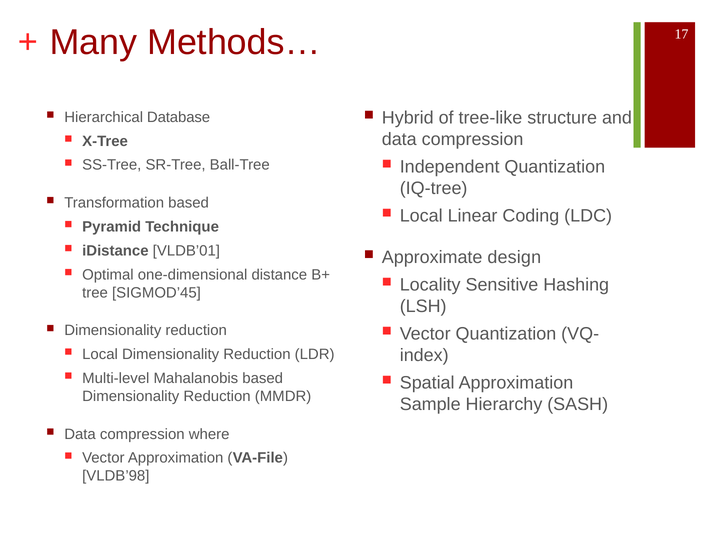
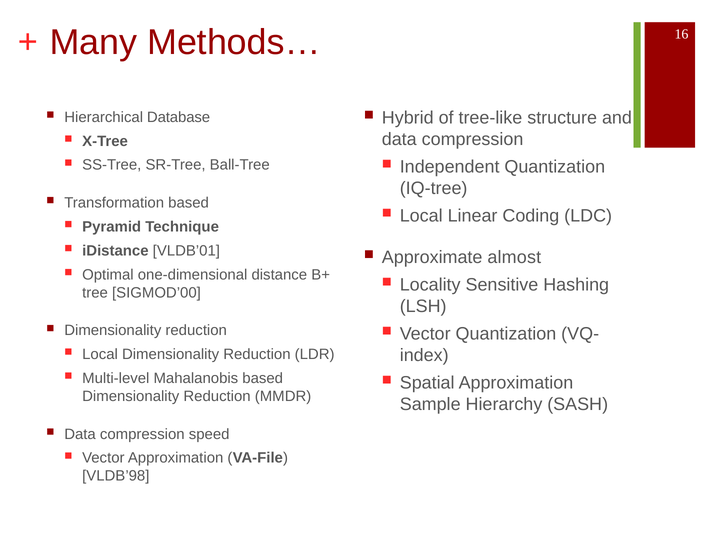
17: 17 -> 16
design: design -> almost
SIGMOD’45: SIGMOD’45 -> SIGMOD’00
where: where -> speed
